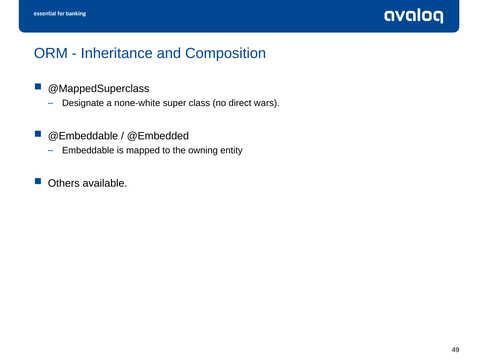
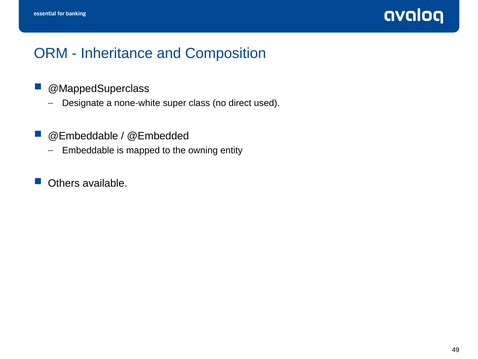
wars: wars -> used
